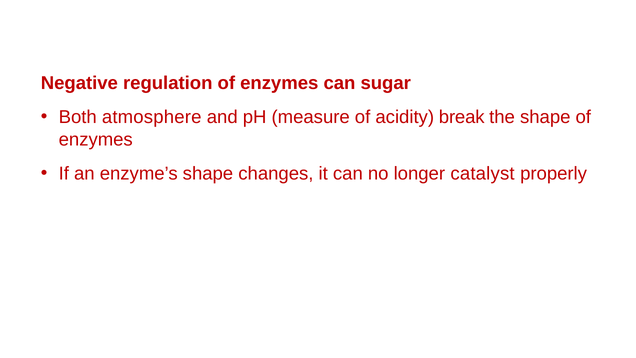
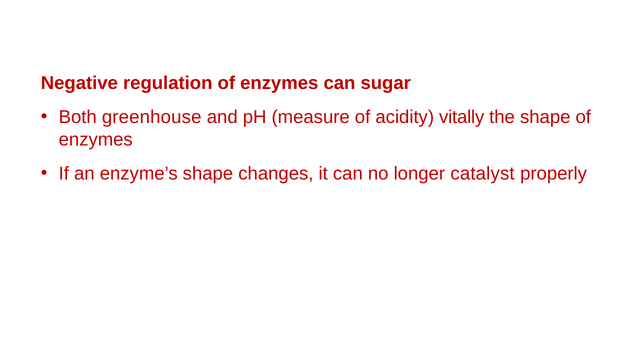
atmosphere: atmosphere -> greenhouse
break: break -> vitally
